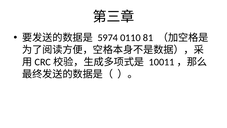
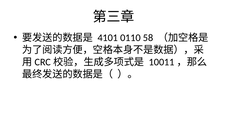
5974: 5974 -> 4101
81: 81 -> 58
